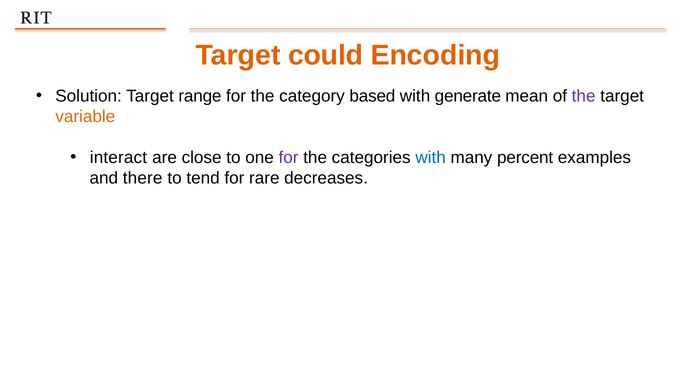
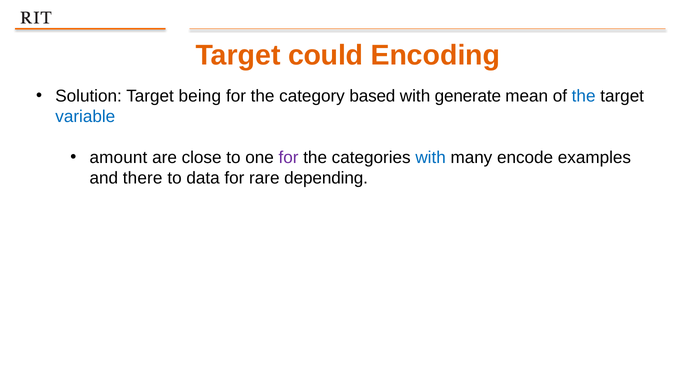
range: range -> being
the at (584, 96) colour: purple -> blue
variable colour: orange -> blue
interact: interact -> amount
percent: percent -> encode
tend: tend -> data
decreases: decreases -> depending
